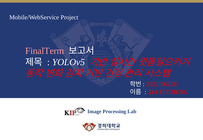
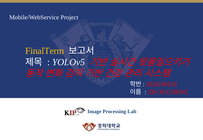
FinalTerm colour: pink -> yellow
